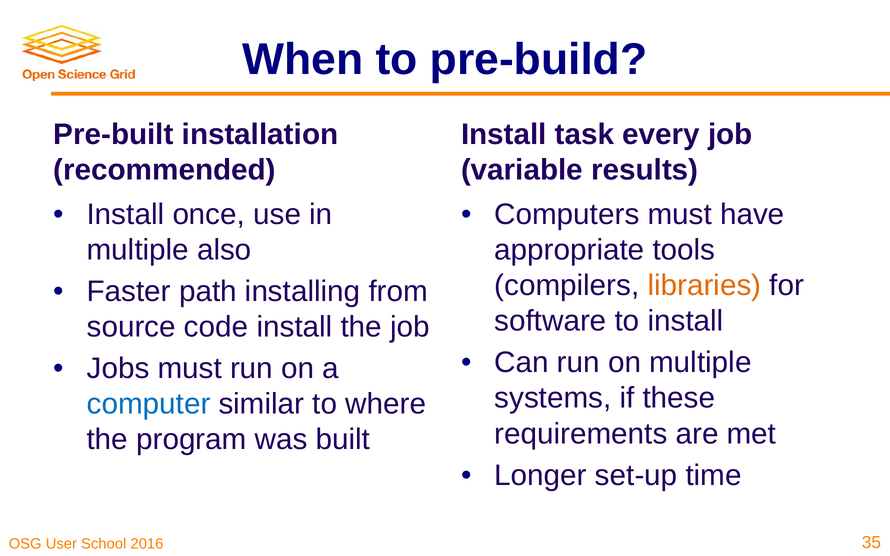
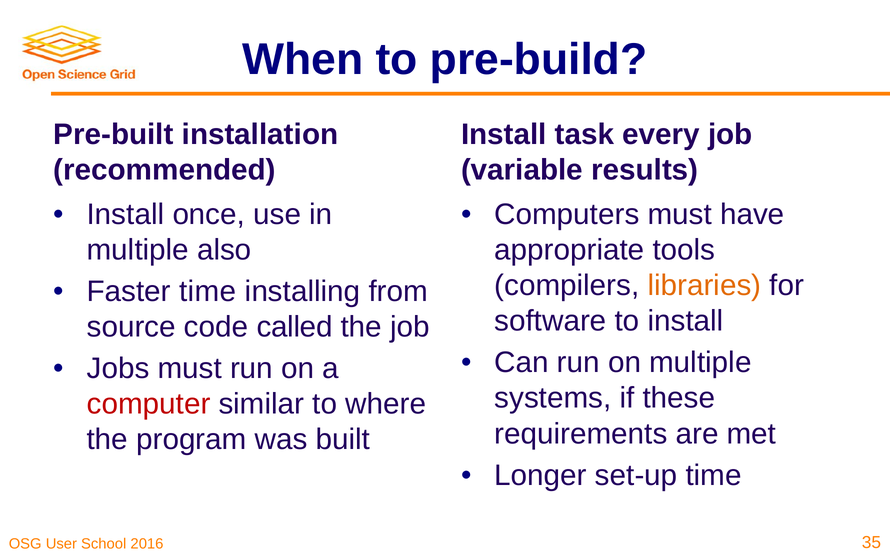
Faster path: path -> time
code install: install -> called
computer colour: blue -> red
